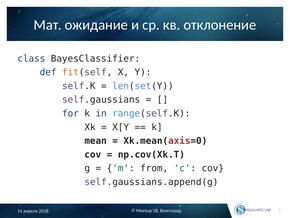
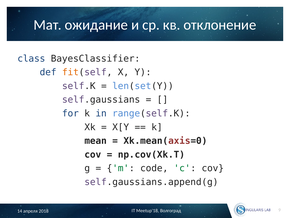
from: from -> code
